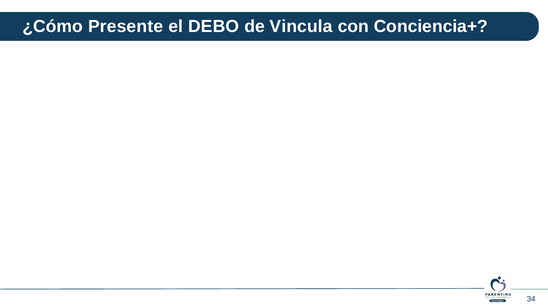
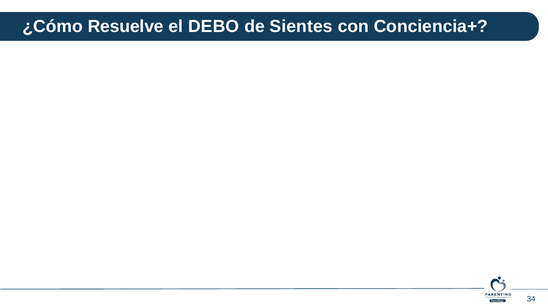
Presente: Presente -> Resuelve
Vincula: Vincula -> Sientes
